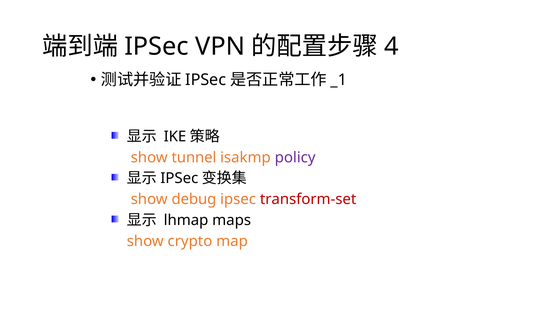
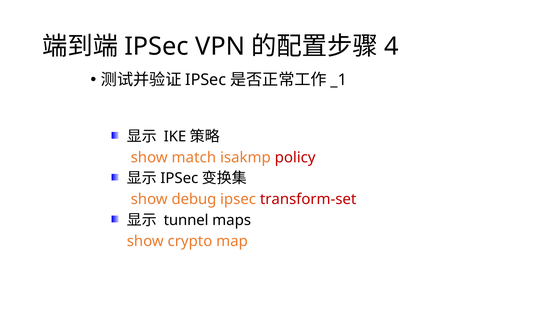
tunnel: tunnel -> match
policy colour: purple -> red
lhmap: lhmap -> tunnel
